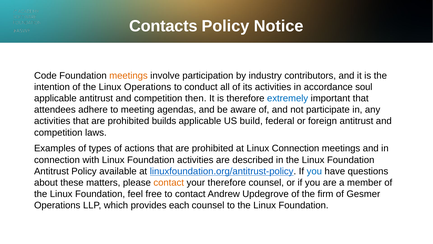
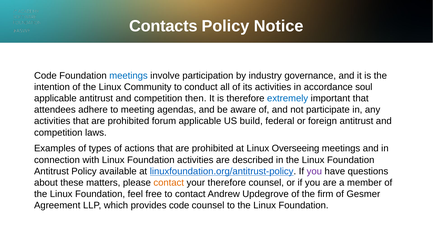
meetings at (129, 76) colour: orange -> blue
contributors: contributors -> governance
Linux Operations: Operations -> Community
builds: builds -> forum
Linux Connection: Connection -> Overseeing
you at (314, 171) colour: blue -> purple
Operations at (57, 205): Operations -> Agreement
provides each: each -> code
